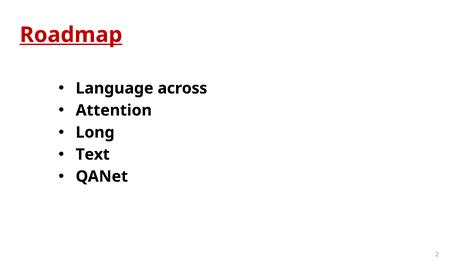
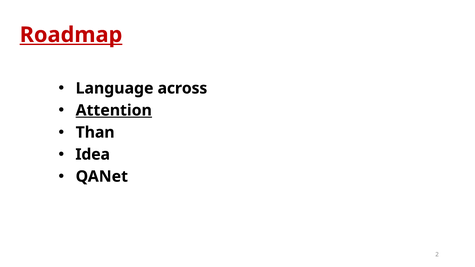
Attention underline: none -> present
Long: Long -> Than
Text: Text -> Idea
